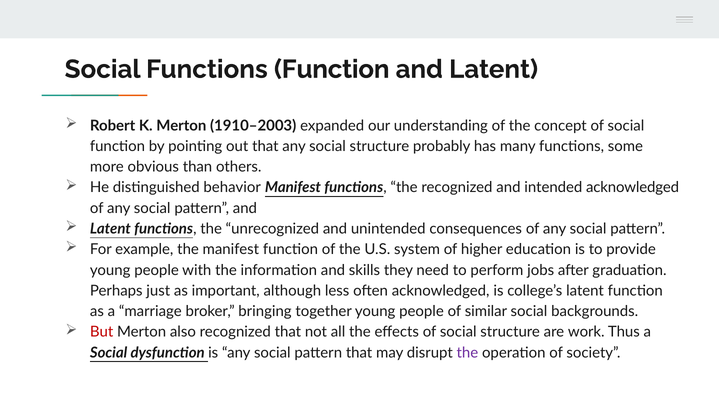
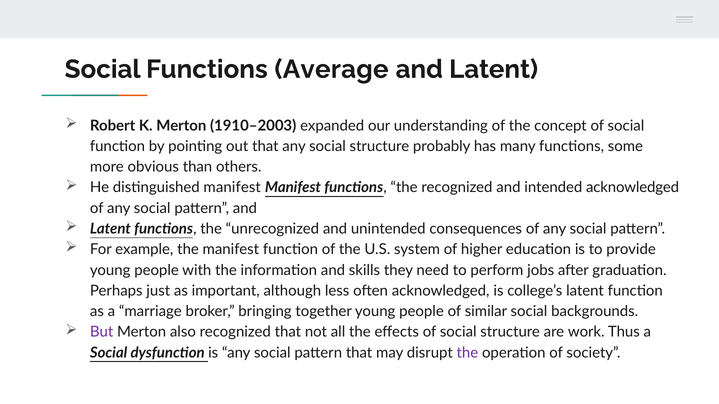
Functions Function: Function -> Average
distinguished behavior: behavior -> manifest
But colour: red -> purple
